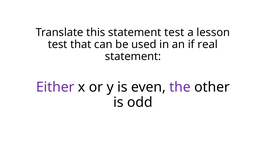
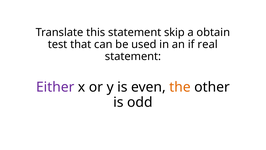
statement test: test -> skip
lesson: lesson -> obtain
the colour: purple -> orange
